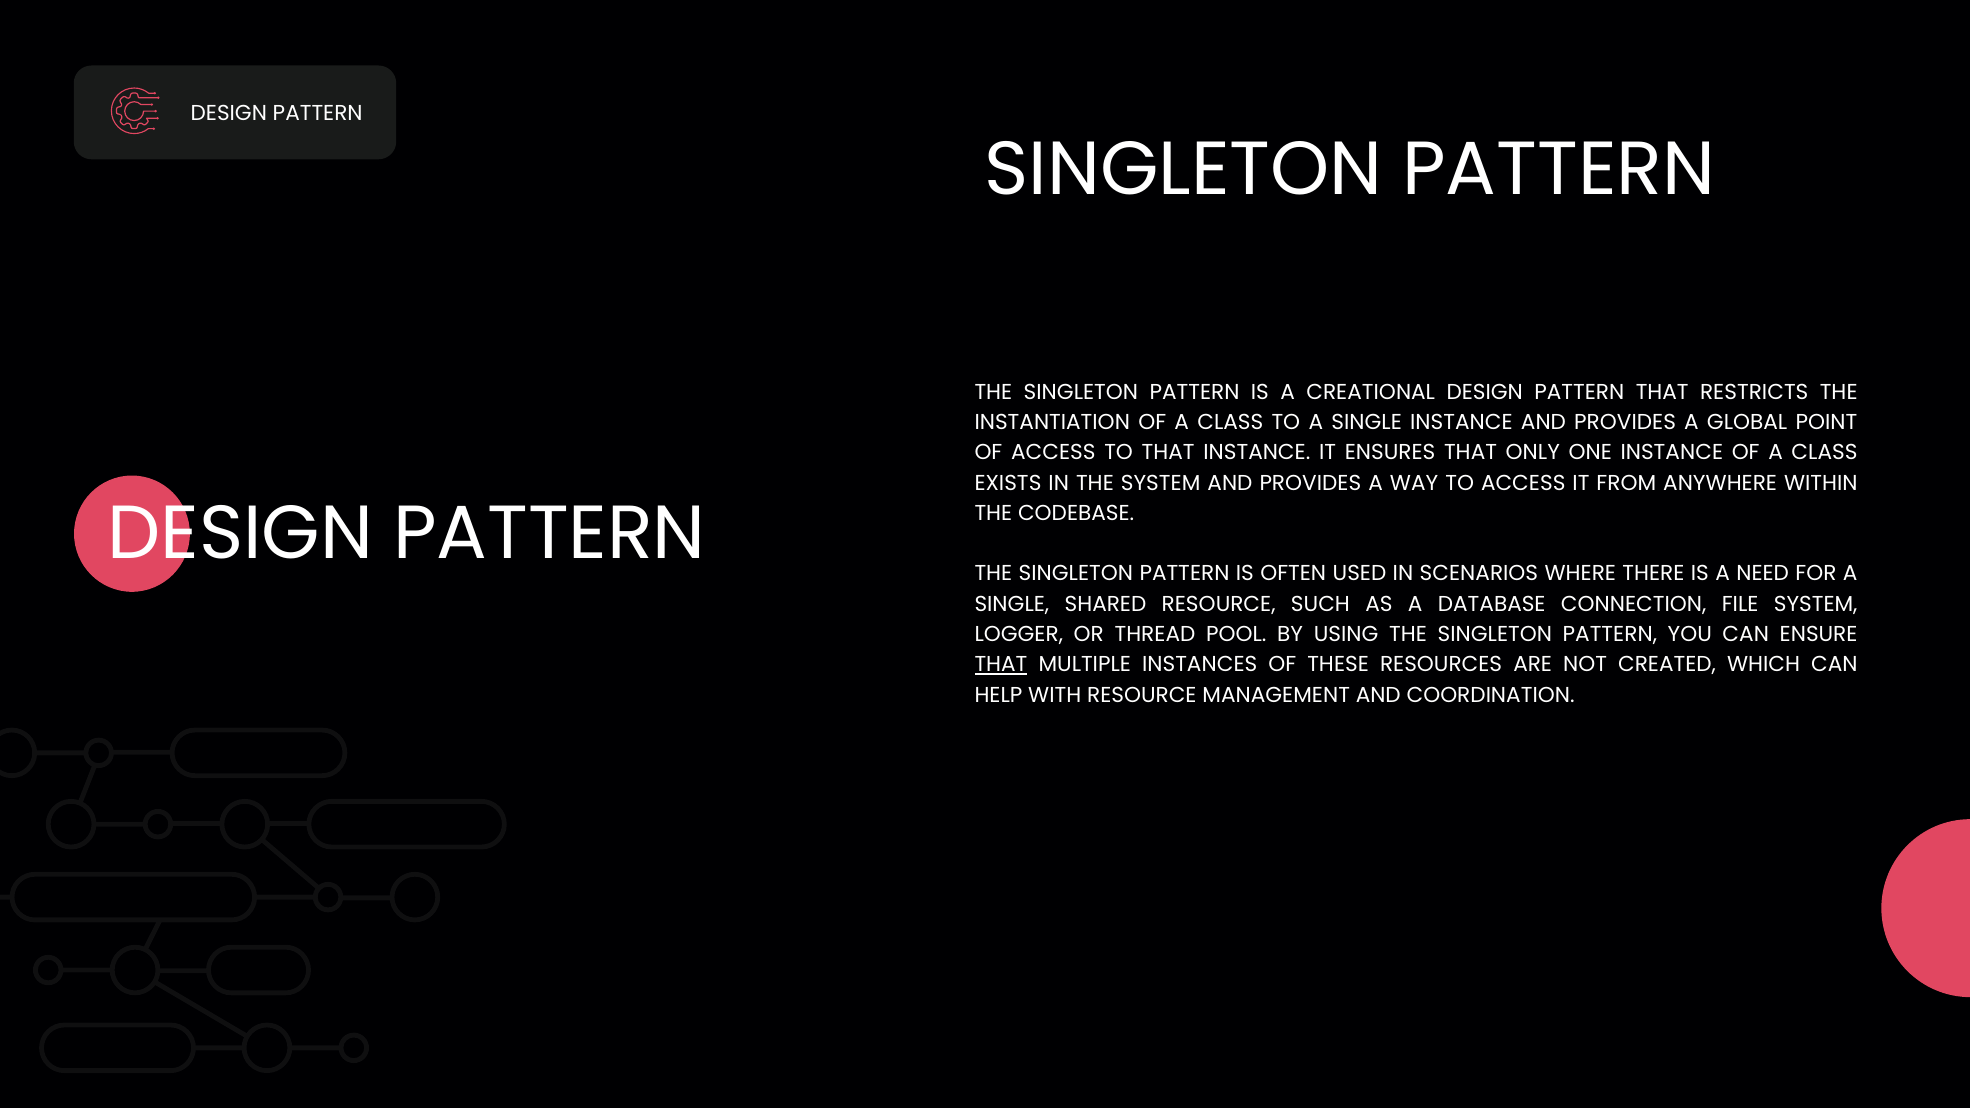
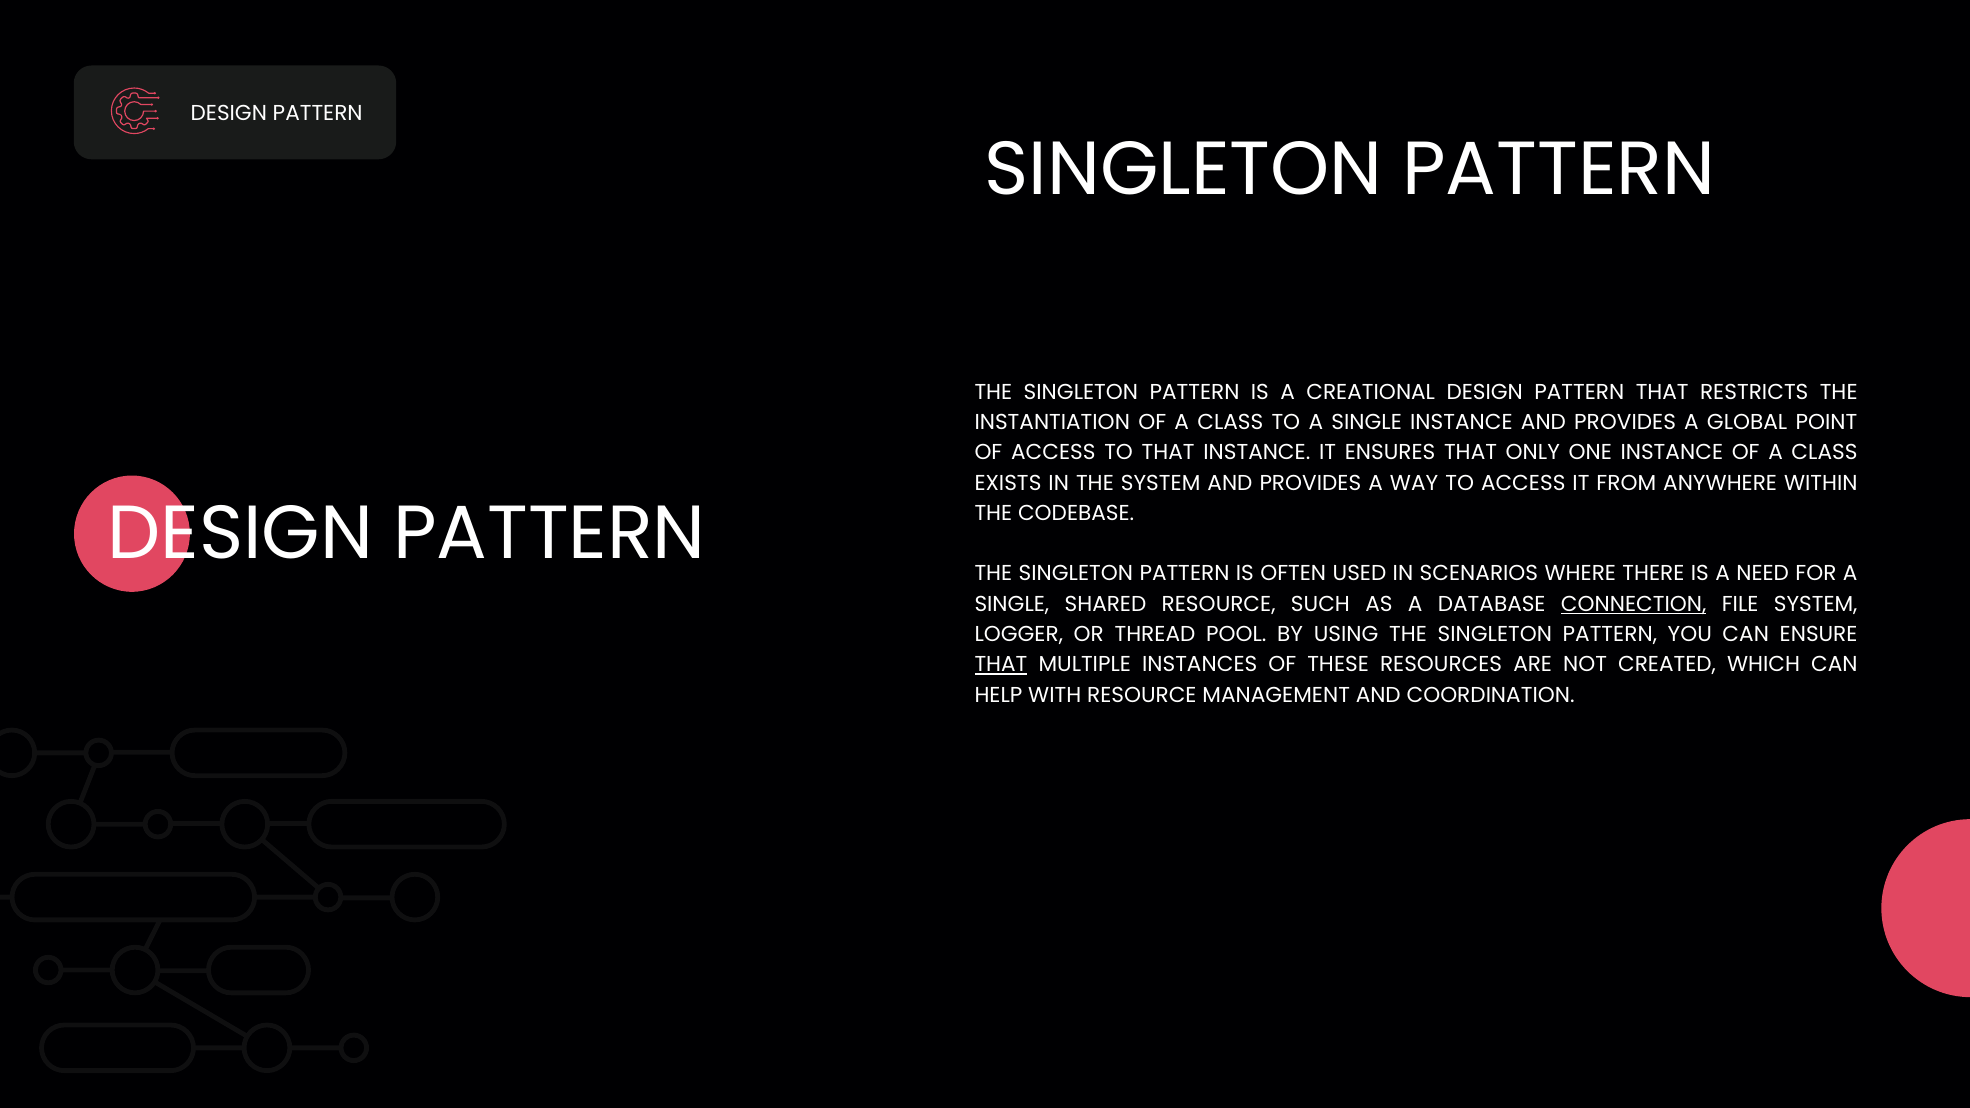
CONNECTION underline: none -> present
